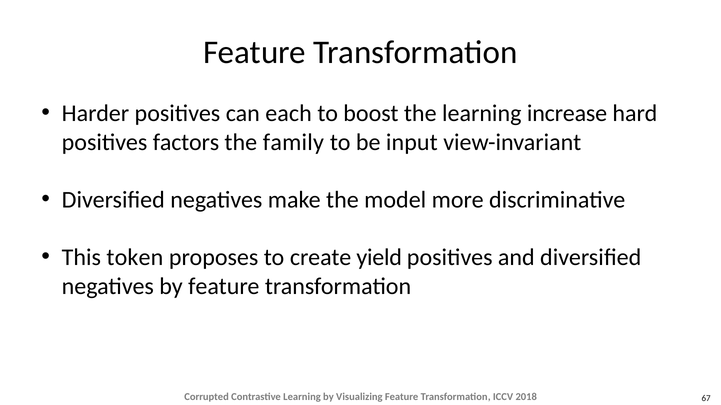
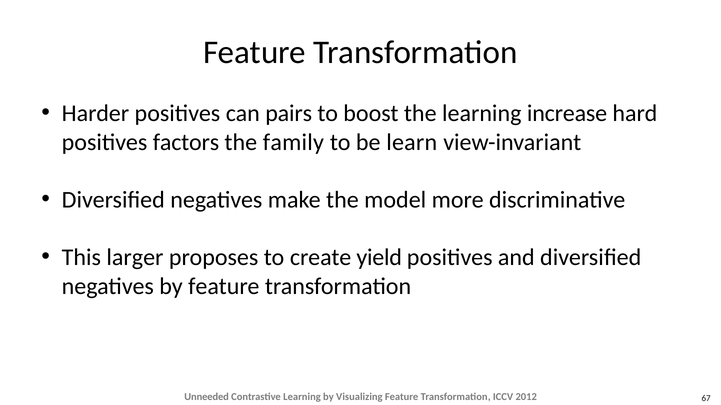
each: each -> pairs
input: input -> learn
token: token -> larger
Corrupted: Corrupted -> Unneeded
2018: 2018 -> 2012
